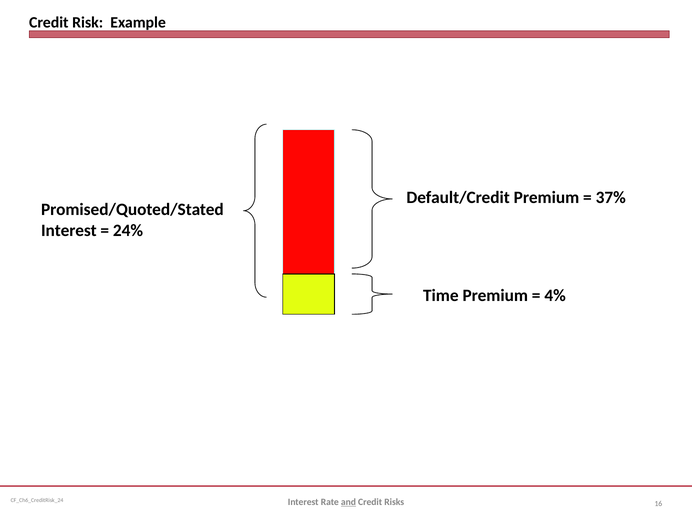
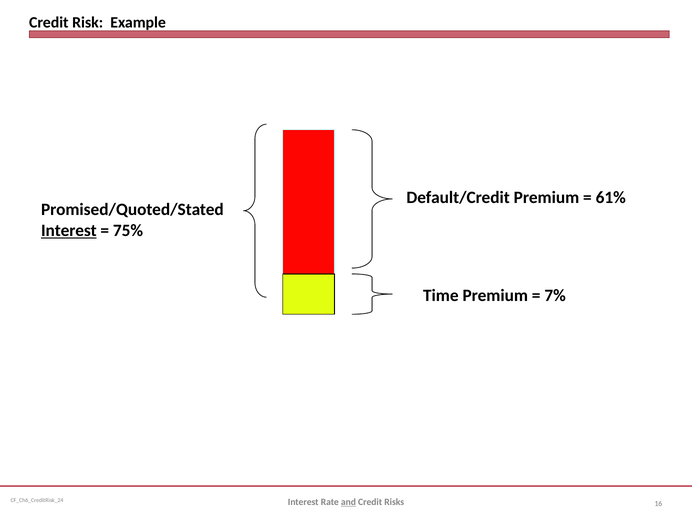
37%: 37% -> 61%
Interest at (69, 230) underline: none -> present
24%: 24% -> 75%
4%: 4% -> 7%
